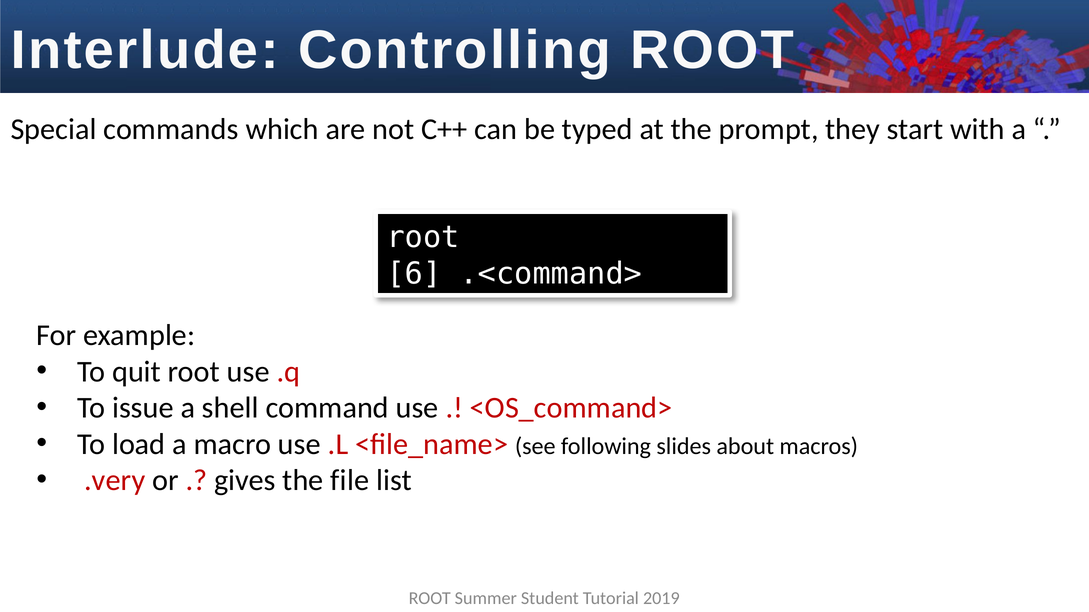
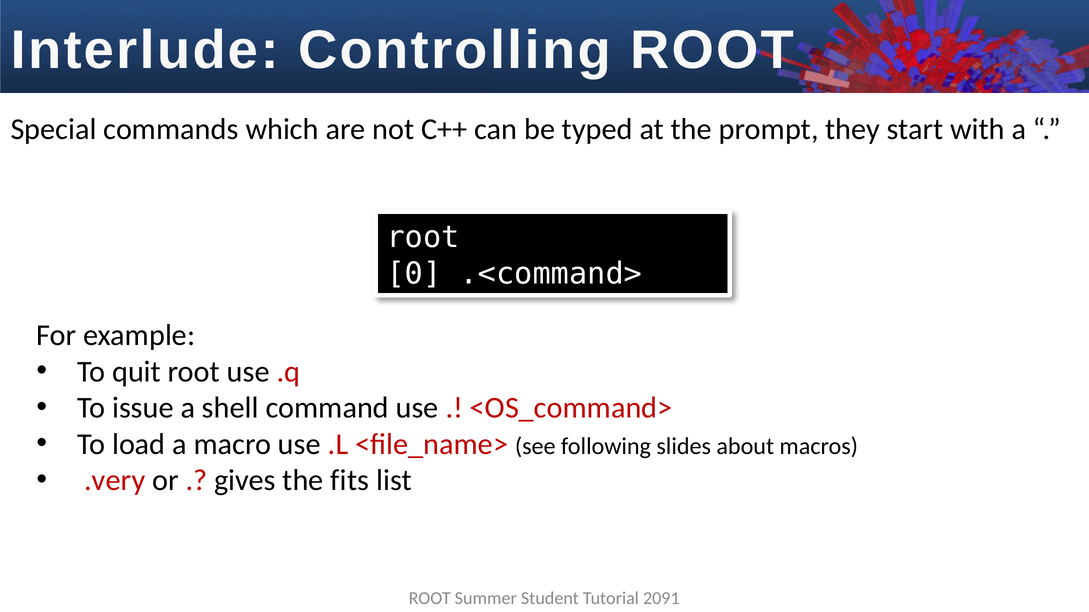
6: 6 -> 0
file: file -> fits
2019: 2019 -> 2091
